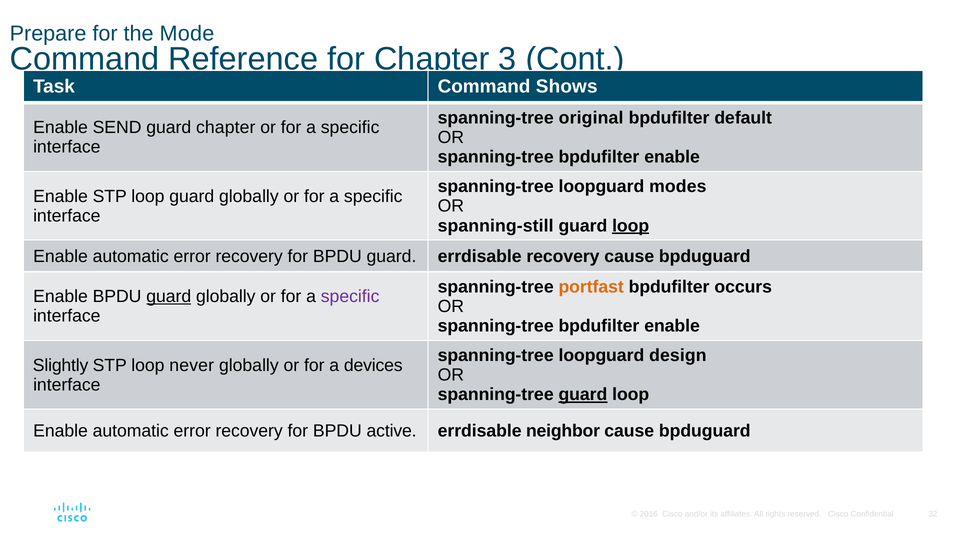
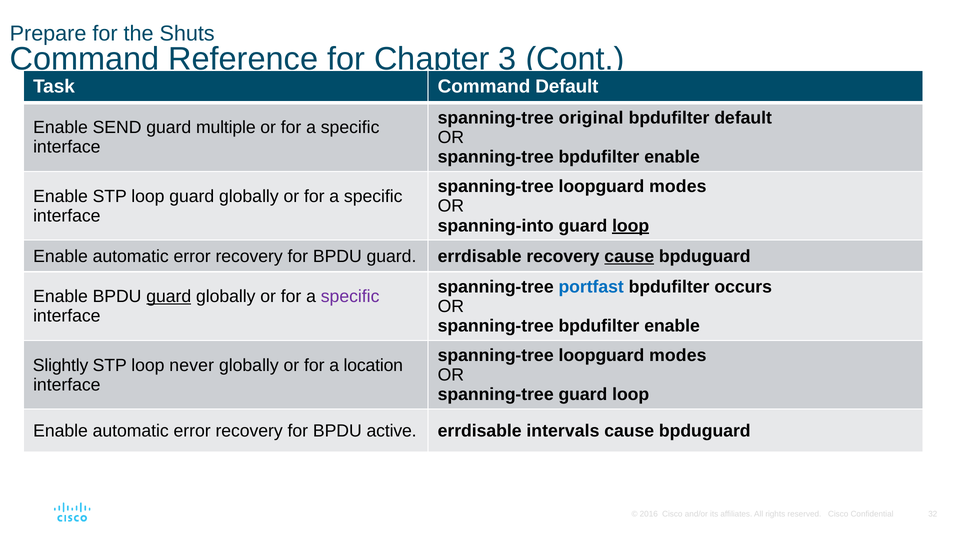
Mode: Mode -> Shuts
Command Shows: Shows -> Default
guard chapter: chapter -> multiple
spanning-still: spanning-still -> spanning-into
cause at (629, 256) underline: none -> present
portfast colour: orange -> blue
design at (678, 355): design -> modes
devices: devices -> location
guard at (583, 395) underline: present -> none
neighbor: neighbor -> intervals
